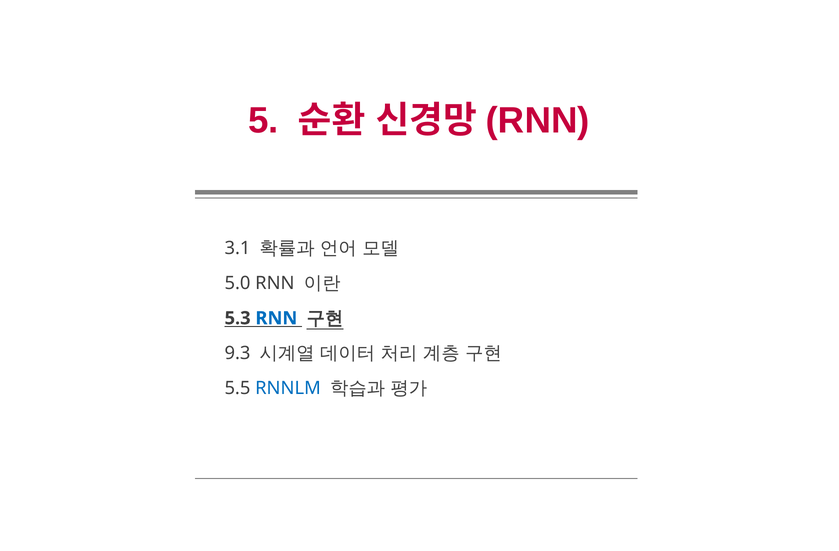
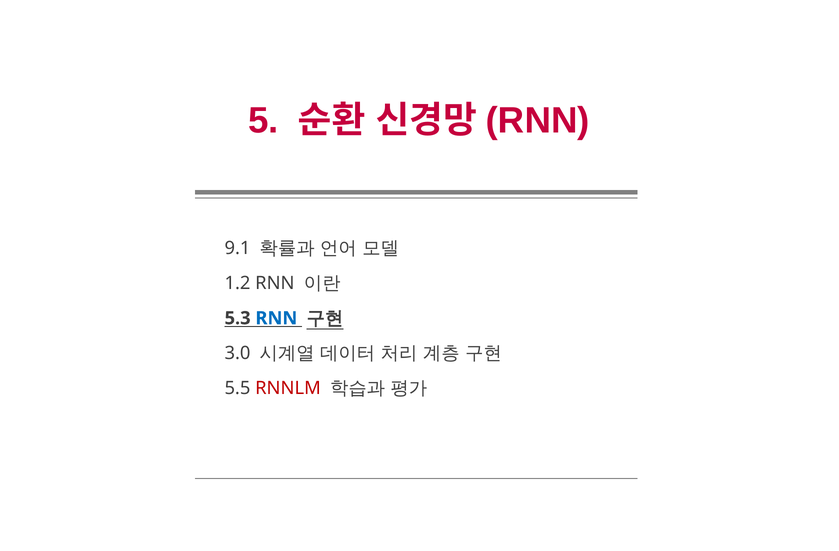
3.1: 3.1 -> 9.1
5.0: 5.0 -> 1.2
9.3: 9.3 -> 3.0
RNNLM colour: blue -> red
